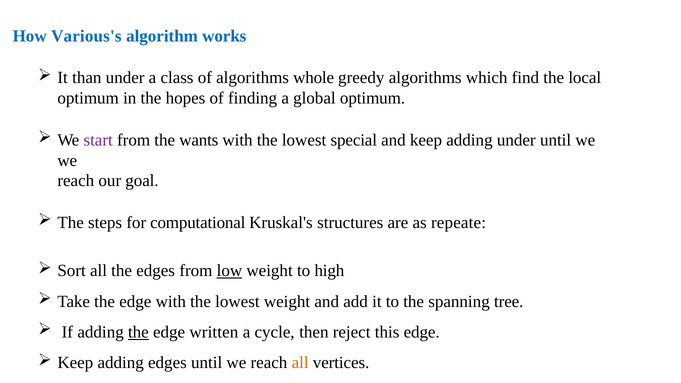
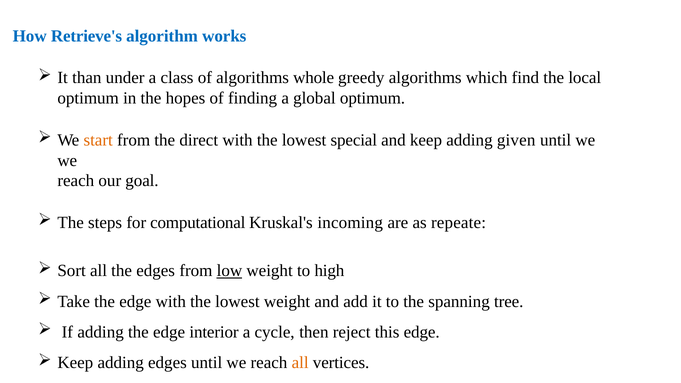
Various's: Various's -> Retrieve's
start colour: purple -> orange
wants: wants -> direct
adding under: under -> given
structures: structures -> incoming
the at (138, 332) underline: present -> none
written: written -> interior
